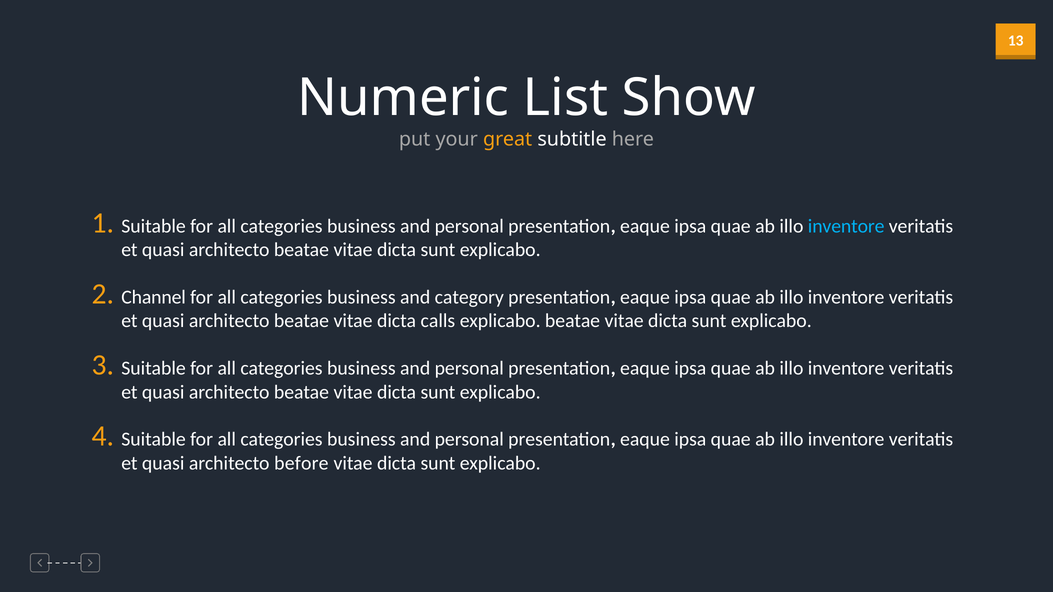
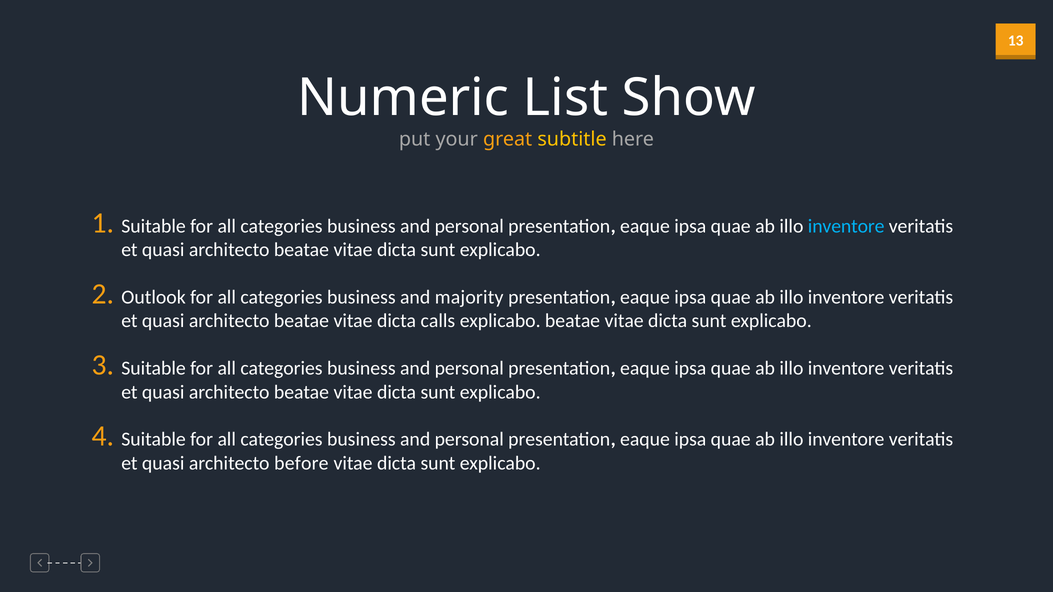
subtitle colour: white -> yellow
Channel: Channel -> Outlook
category: category -> majority
